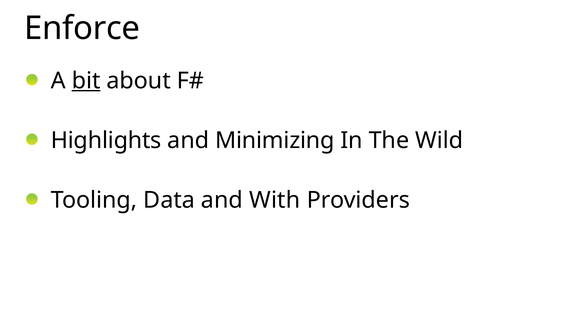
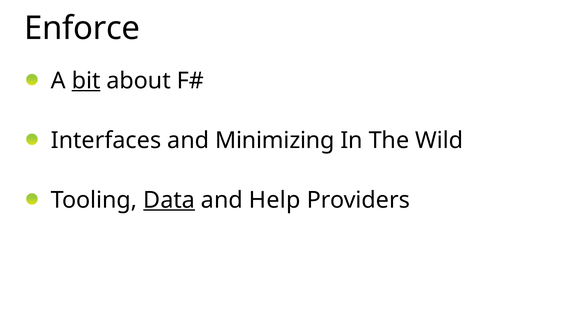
Highlights: Highlights -> Interfaces
Data underline: none -> present
With: With -> Help
